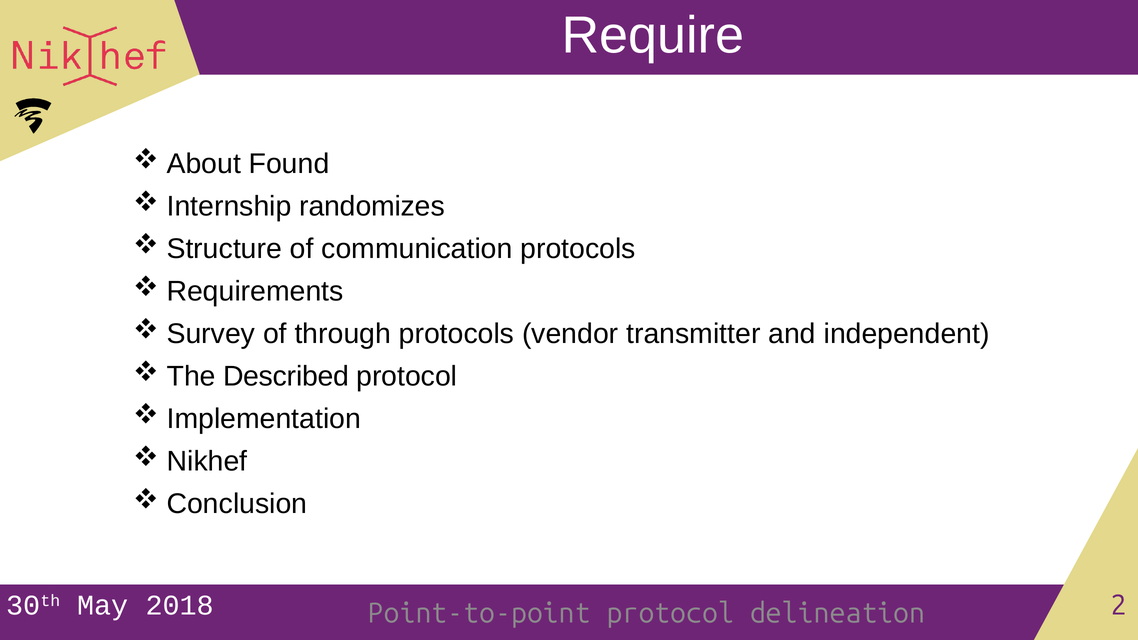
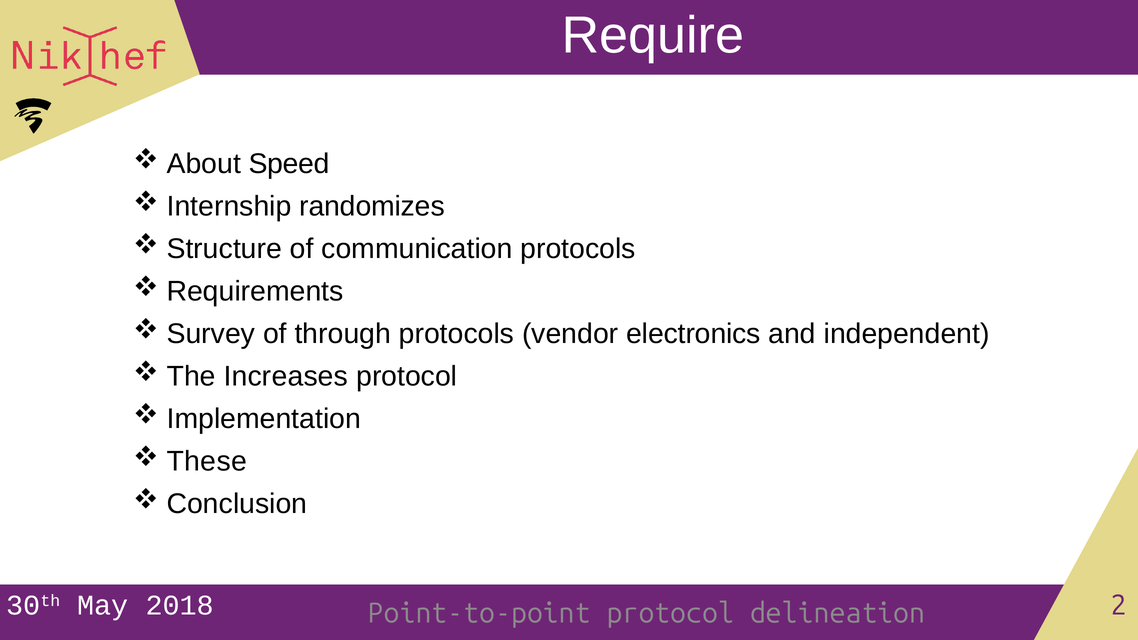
Found: Found -> Speed
transmitter: transmitter -> electronics
Described: Described -> Increases
Nikhef: Nikhef -> These
